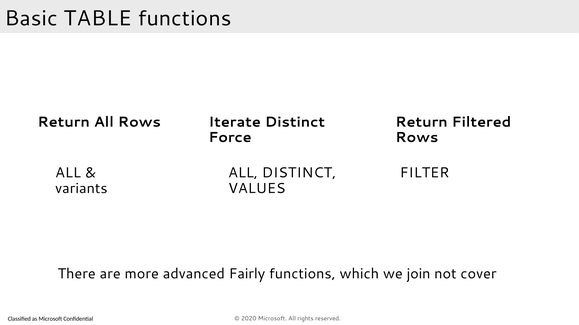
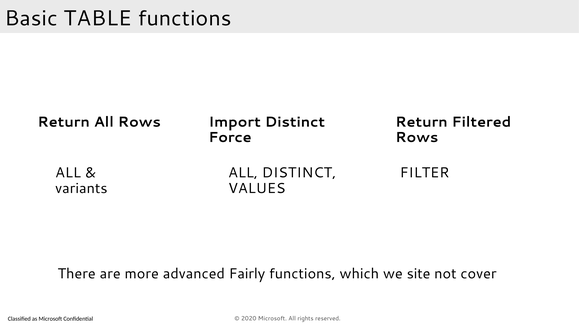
Iterate: Iterate -> Import
join: join -> site
